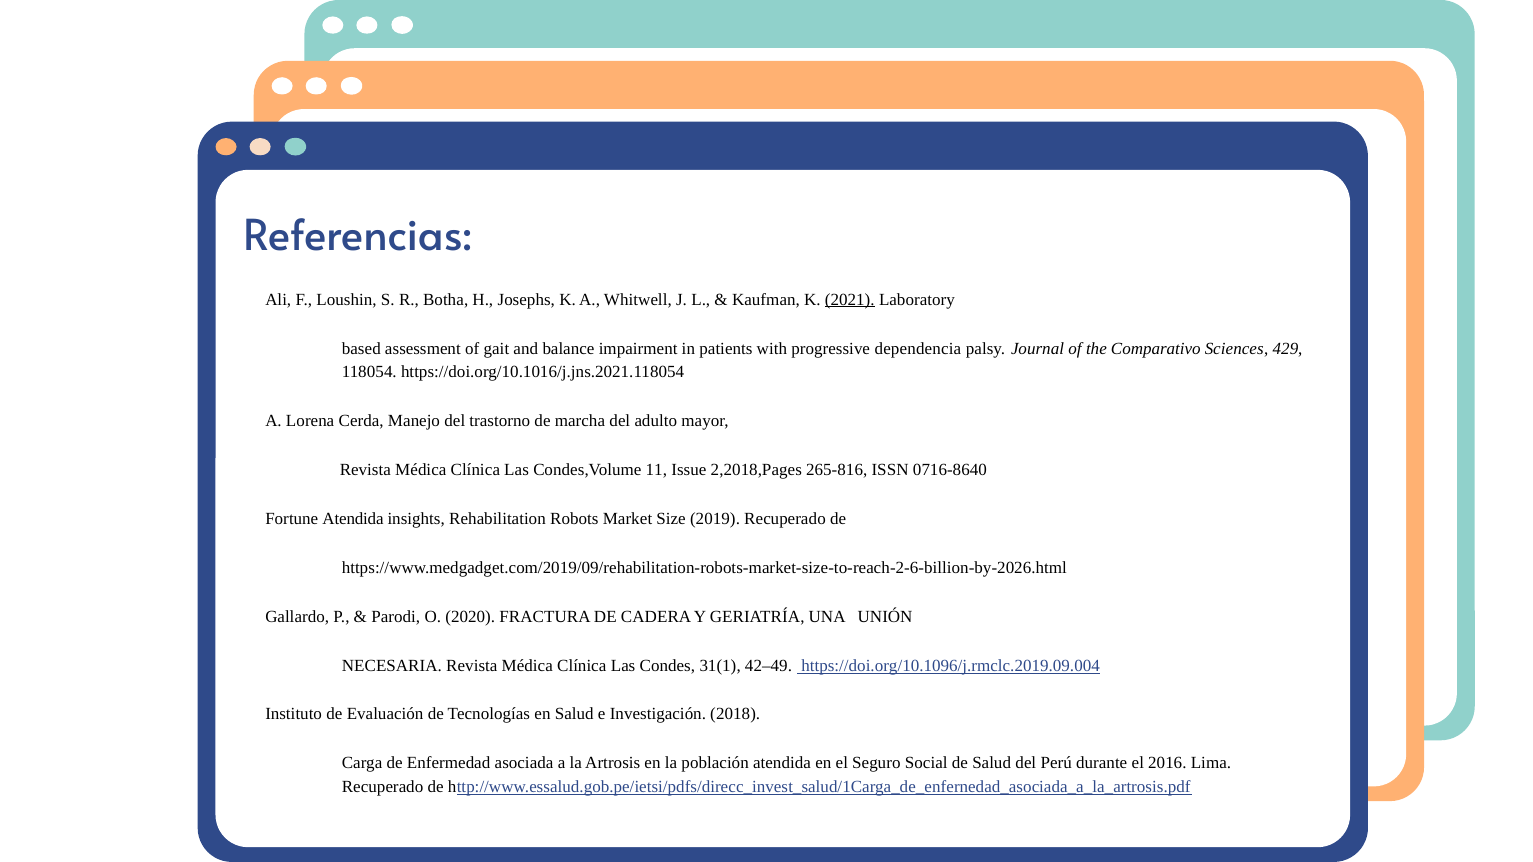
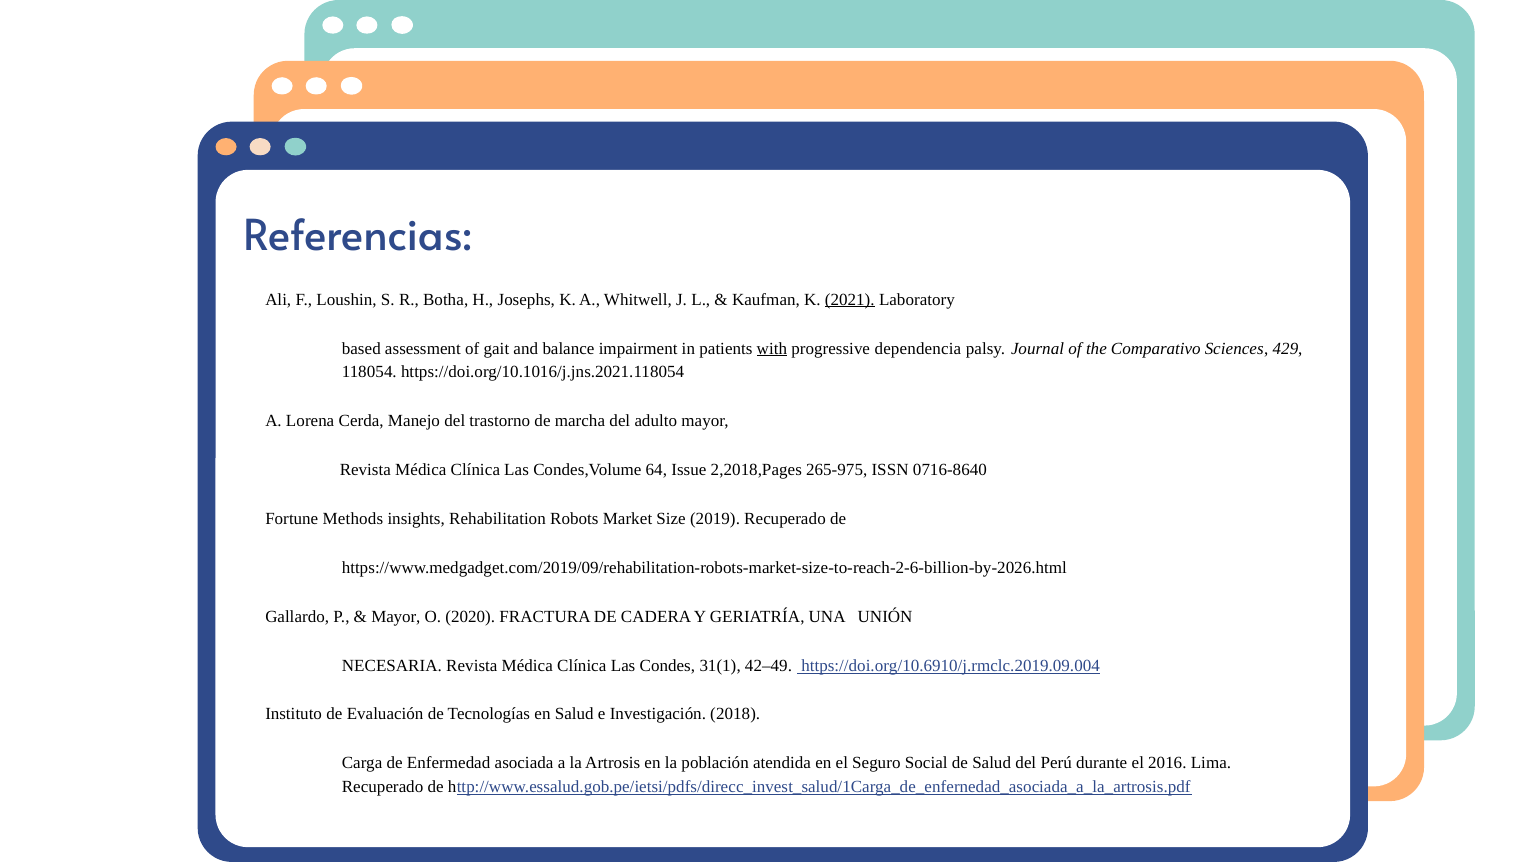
with underline: none -> present
11: 11 -> 64
265-816: 265-816 -> 265-975
Fortune Atendida: Atendida -> Methods
Parodi at (396, 617): Parodi -> Mayor
https://doi.org/10.1096/j.rmclc.2019.09.004: https://doi.org/10.1096/j.rmclc.2019.09.004 -> https://doi.org/10.6910/j.rmclc.2019.09.004
